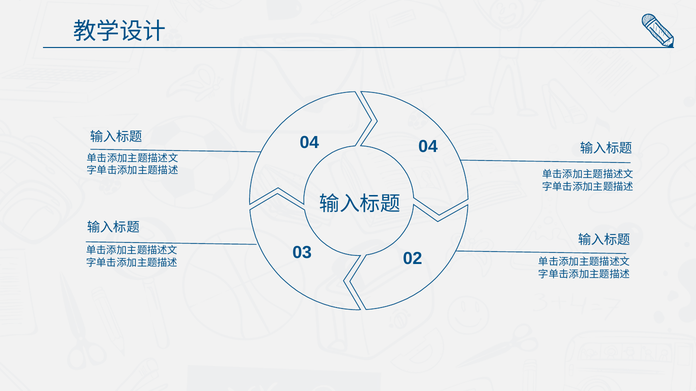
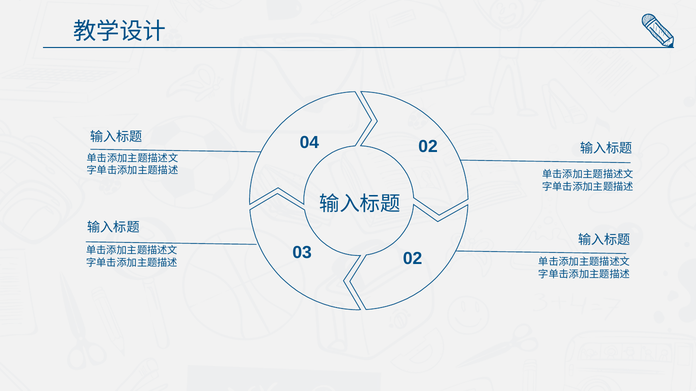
04 04: 04 -> 02
